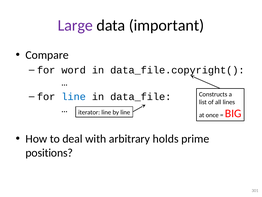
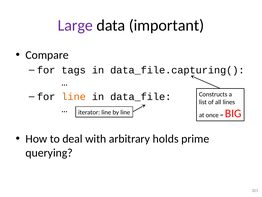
word: word -> tags
data_file.copyright(: data_file.copyright( -> data_file.capturing(
line at (74, 96) colour: blue -> orange
positions: positions -> querying
